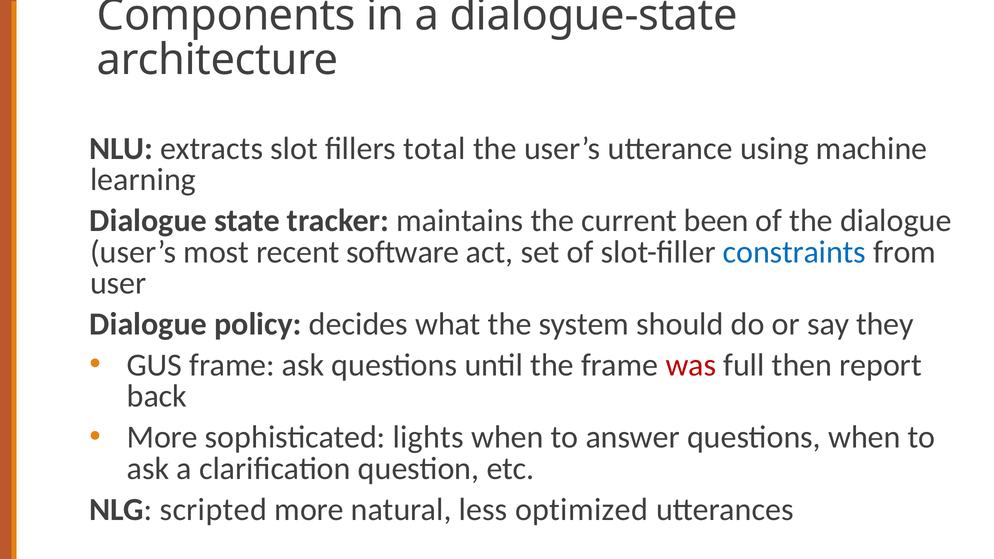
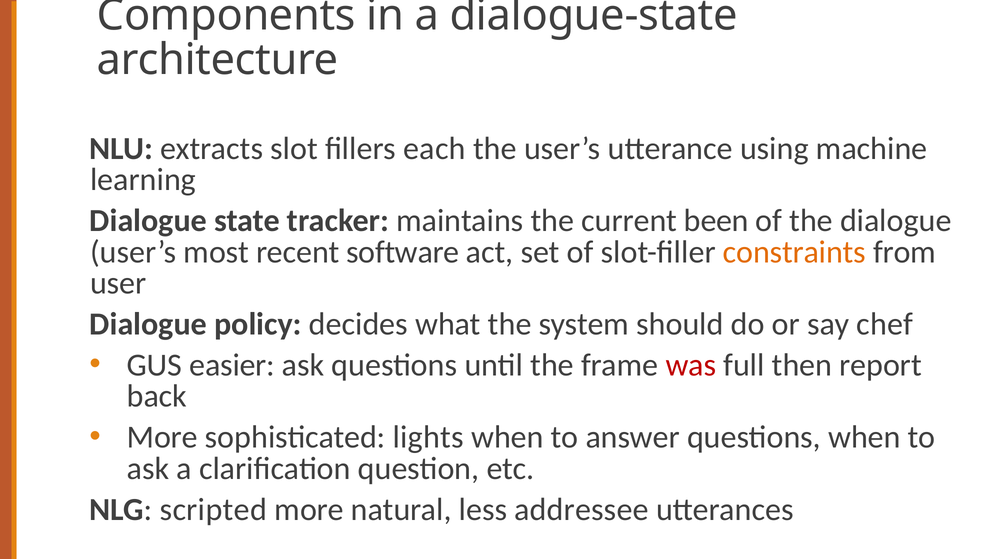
total: total -> each
constraints colour: blue -> orange
they: they -> chef
GUS frame: frame -> easier
optimized: optimized -> addressee
